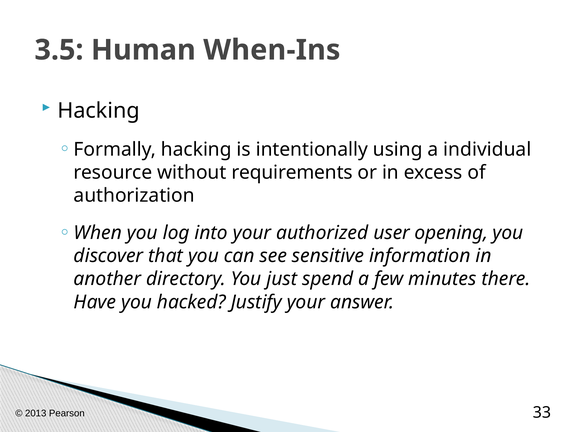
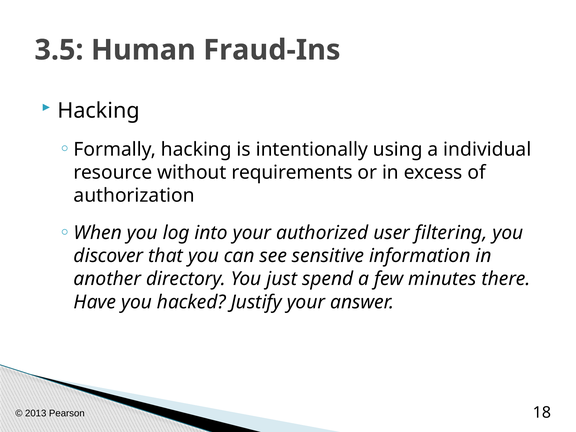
When-Ins: When-Ins -> Fraud-Ins
opening: opening -> filtering
33: 33 -> 18
